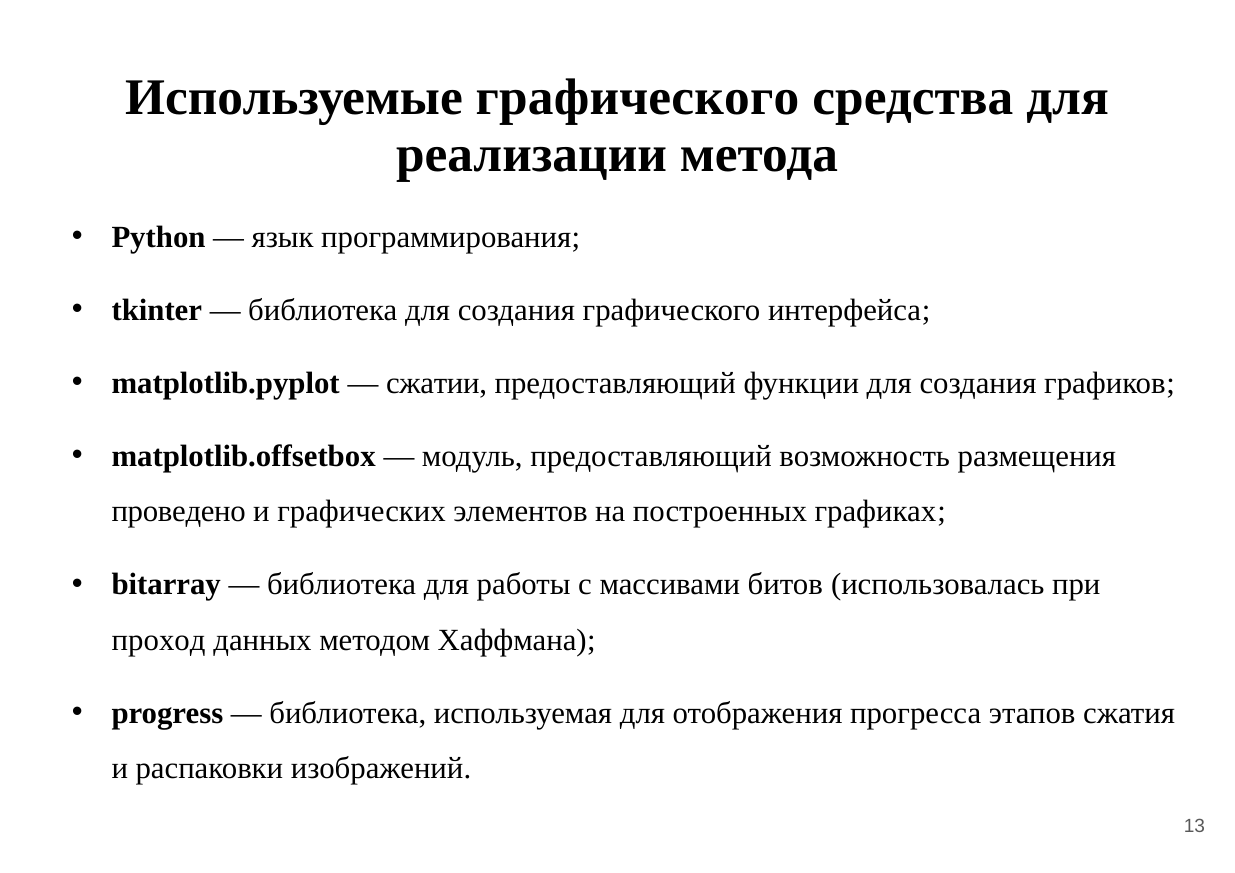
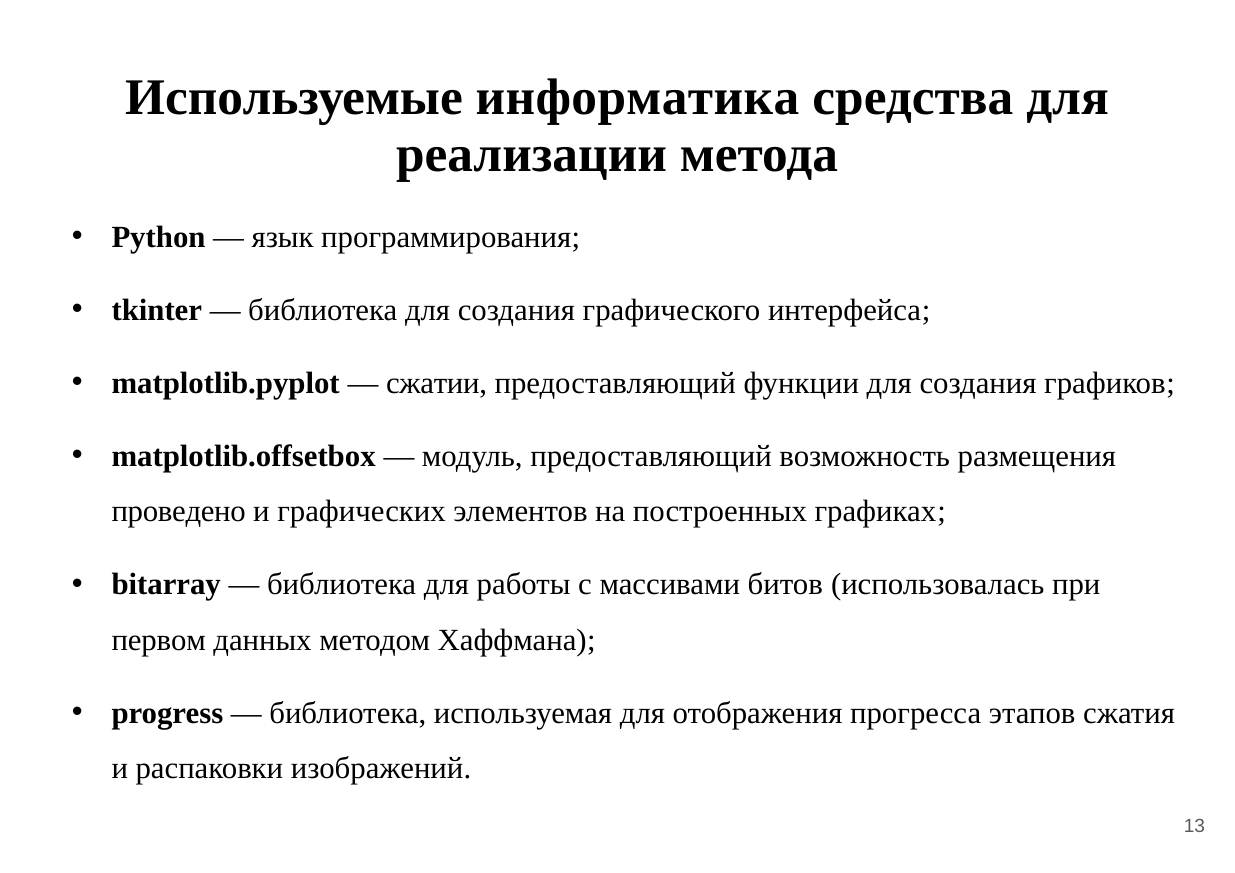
Используемые графического: графического -> информатика
проход: проход -> первом
